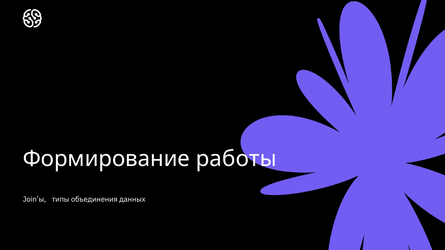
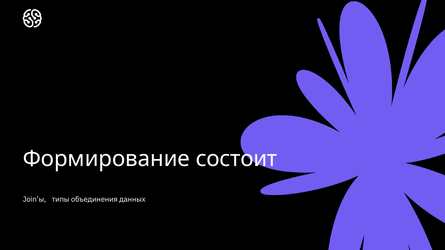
работы: работы -> состоит
